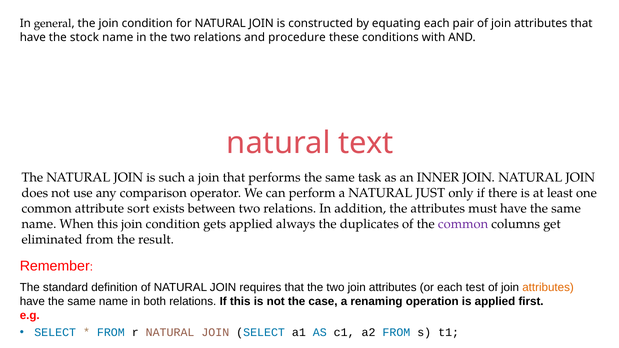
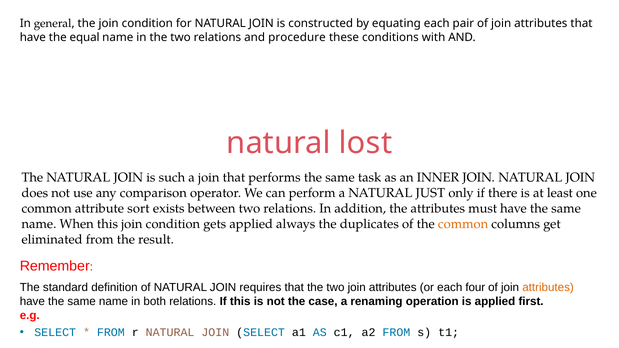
stock: stock -> equal
text: text -> lost
common at (463, 224) colour: purple -> orange
test: test -> four
